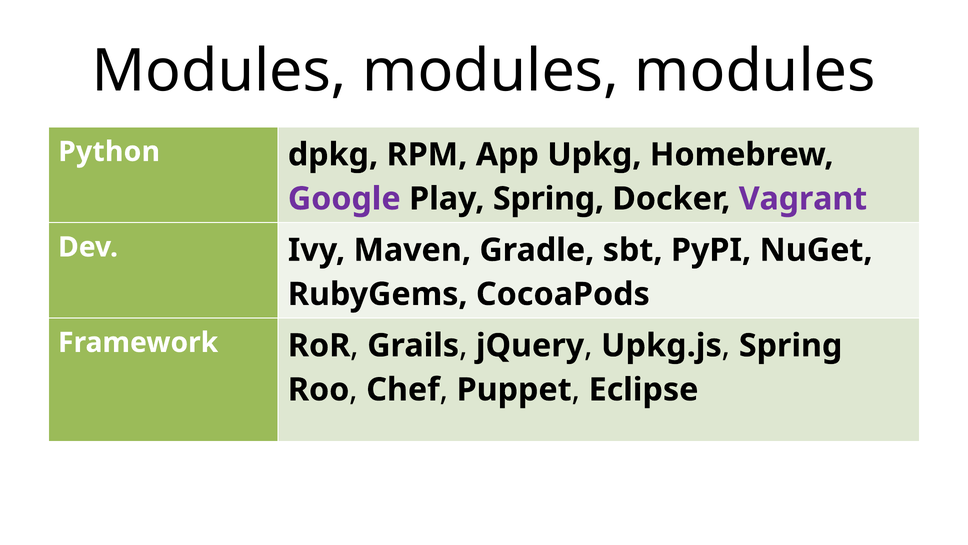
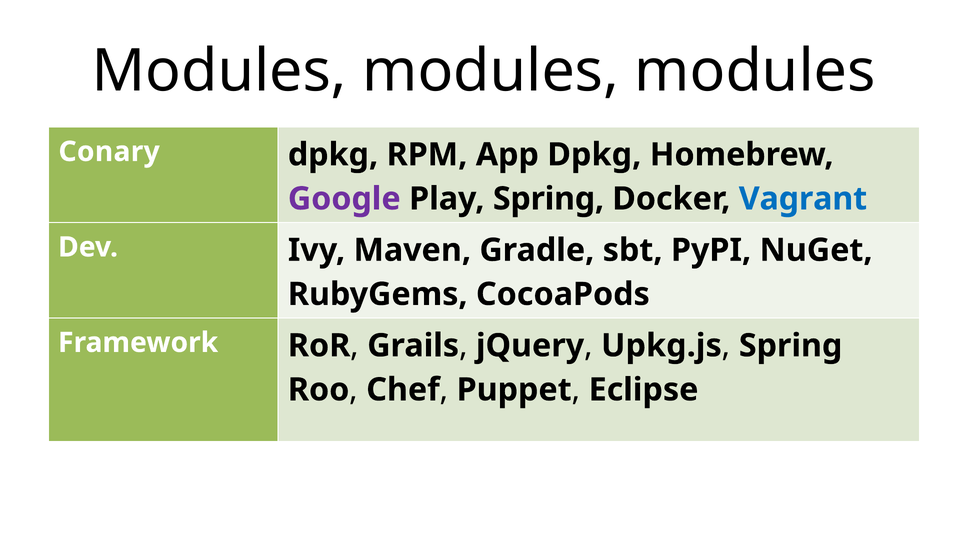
Python: Python -> Conary
App Upkg: Upkg -> Dpkg
Vagrant colour: purple -> blue
